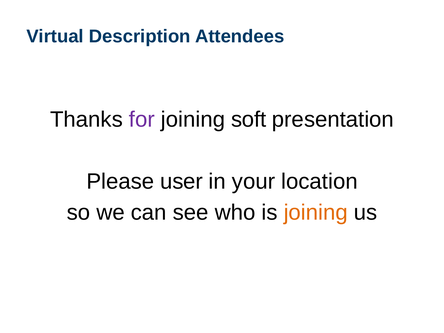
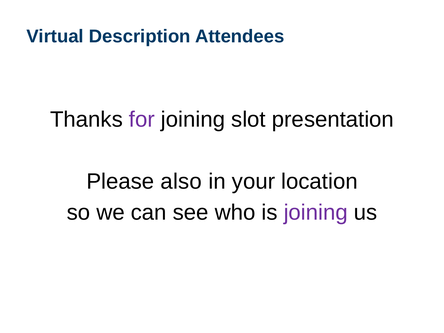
soft: soft -> slot
user: user -> also
joining at (316, 213) colour: orange -> purple
